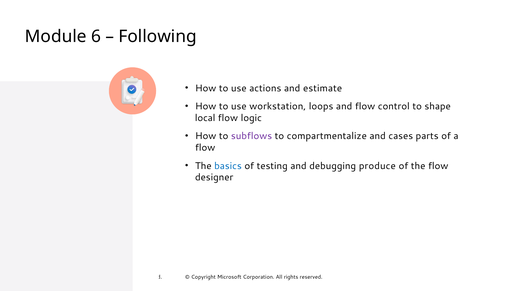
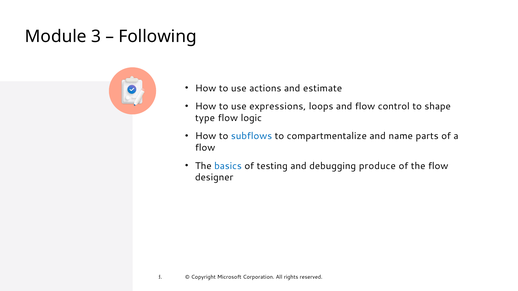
6: 6 -> 3
workstation: workstation -> expressions
local: local -> type
subflows colour: purple -> blue
cases: cases -> name
